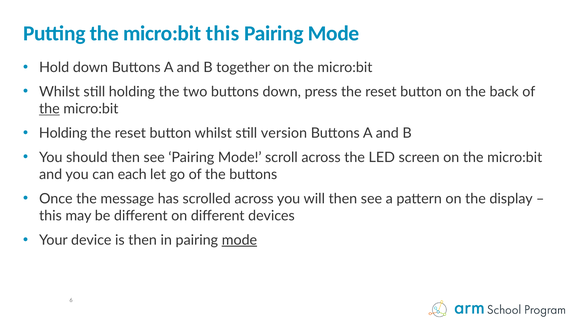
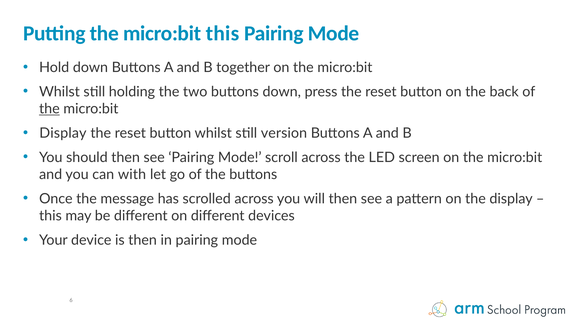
Holding at (63, 133): Holding -> Display
each: each -> with
mode at (239, 240) underline: present -> none
